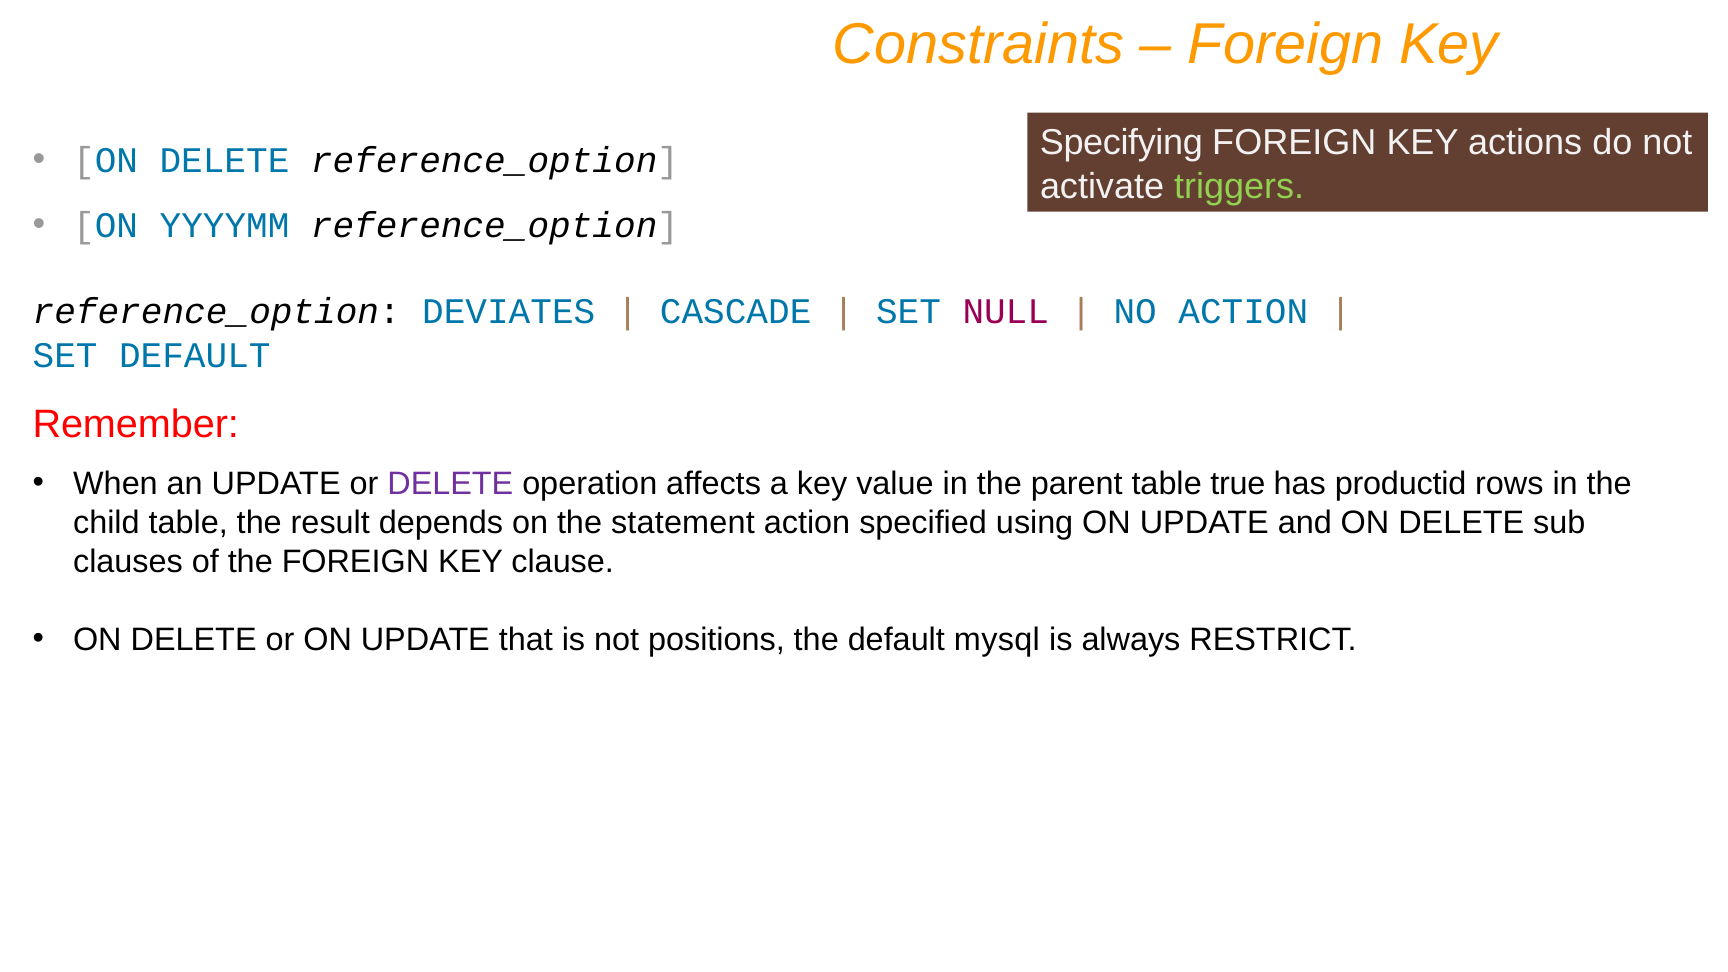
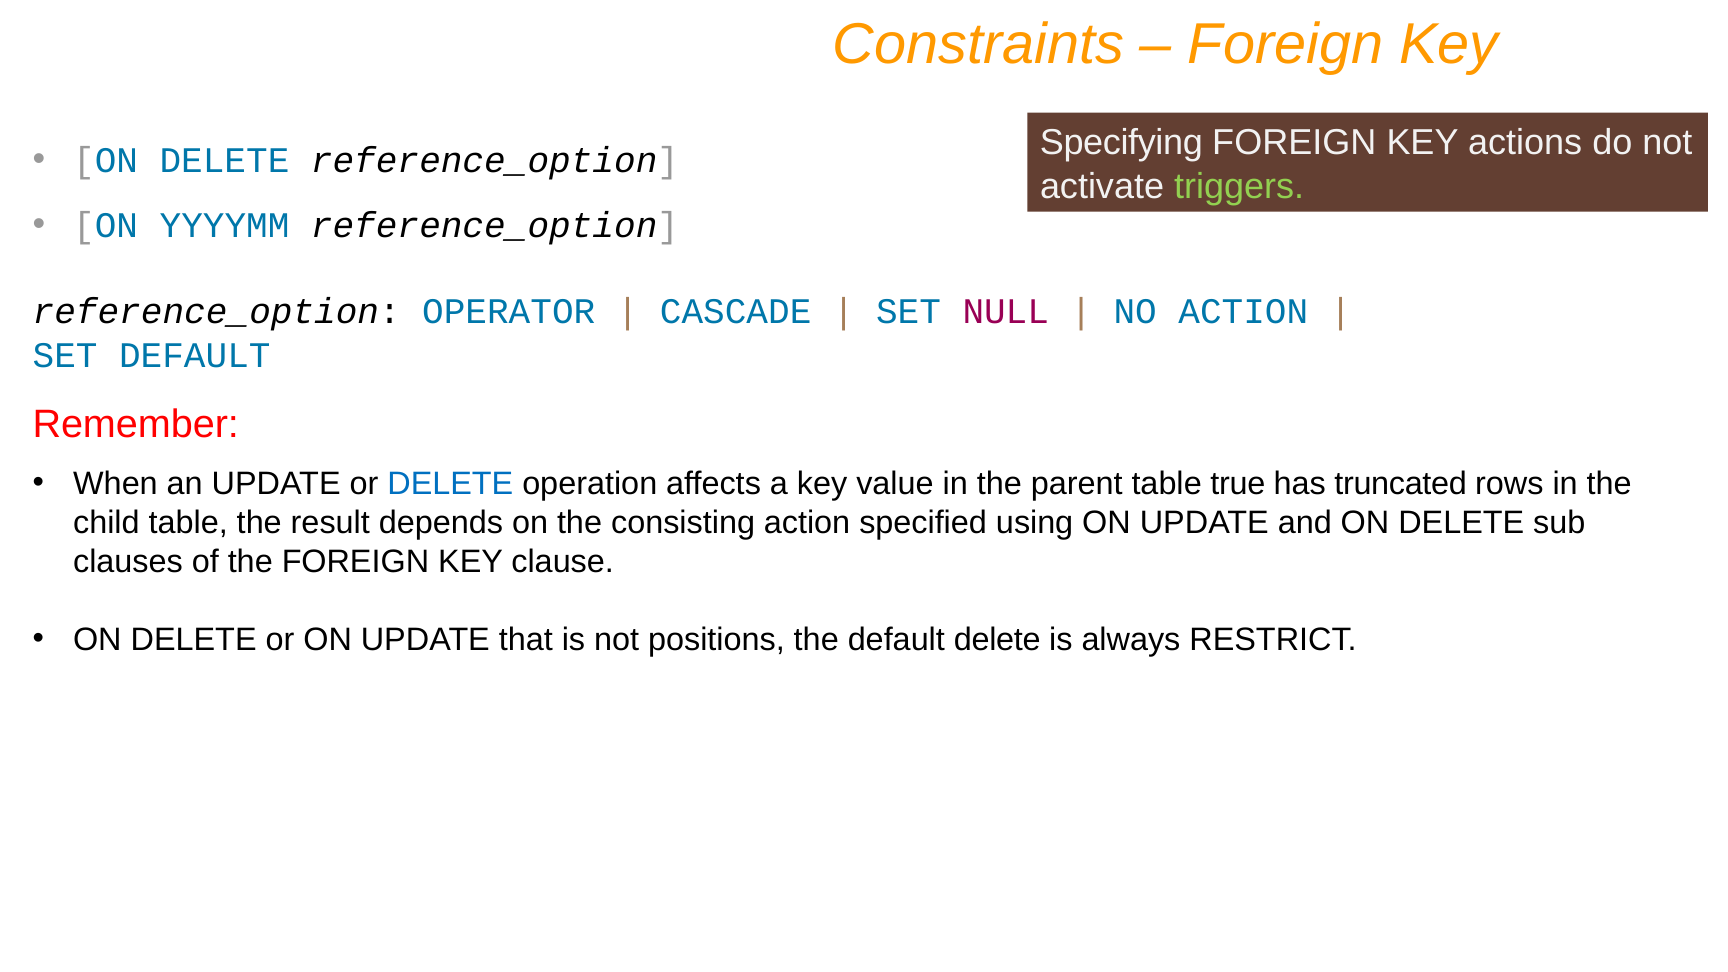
DEVIATES: DEVIATES -> OPERATOR
DELETE at (450, 484) colour: purple -> blue
productid: productid -> truncated
statement: statement -> consisting
default mysql: mysql -> delete
